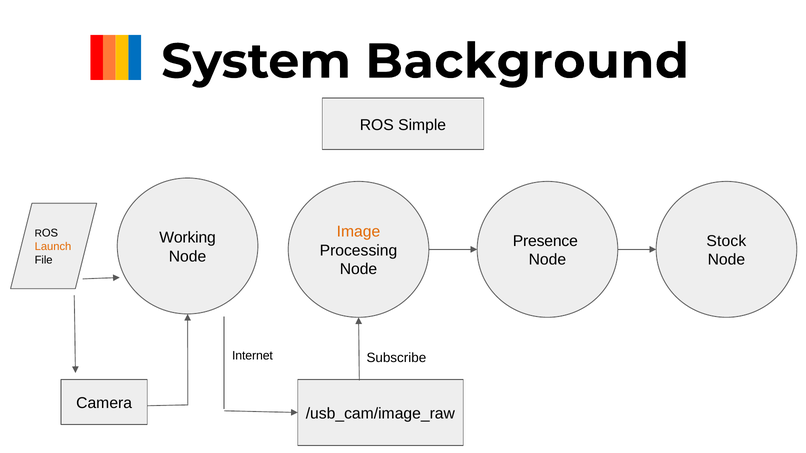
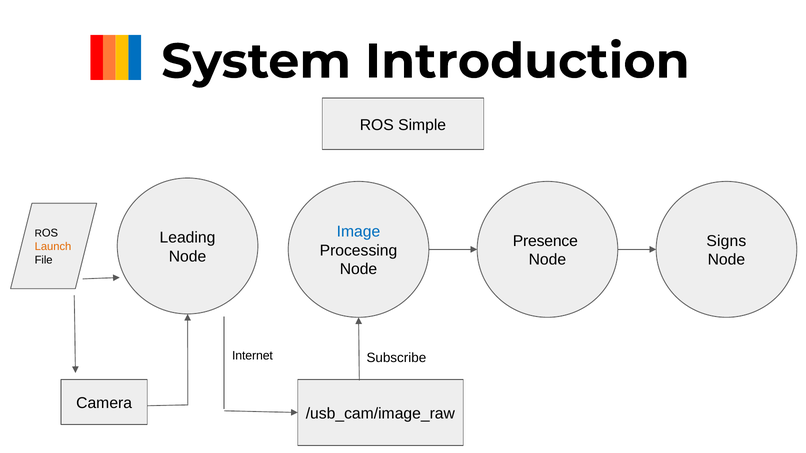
Background: Background -> Introduction
Image colour: orange -> blue
Working: Working -> Leading
Stock: Stock -> Signs
